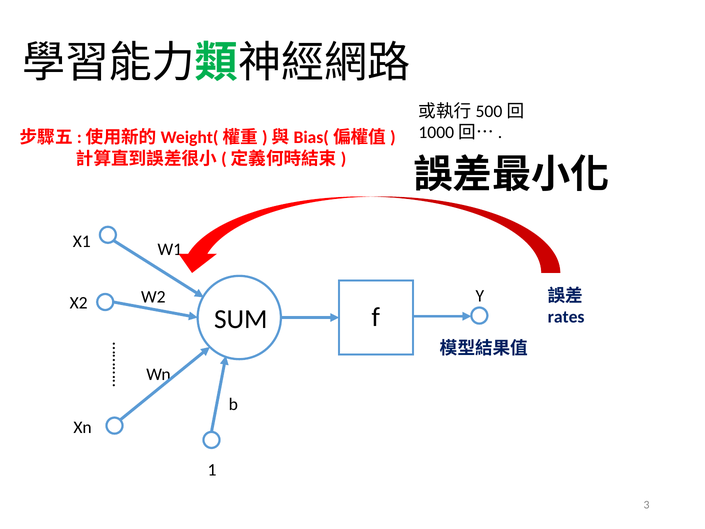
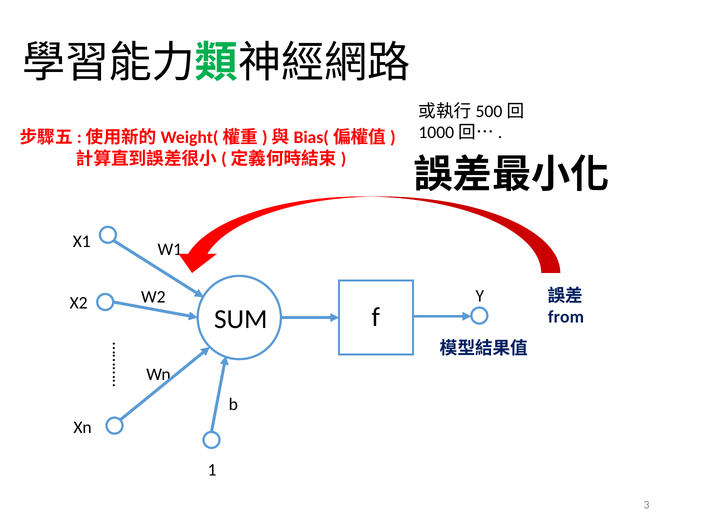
rates: rates -> from
